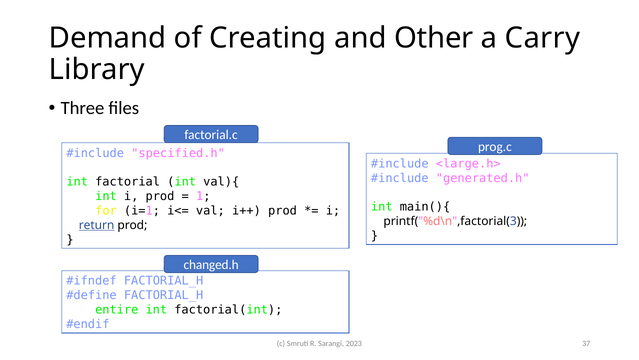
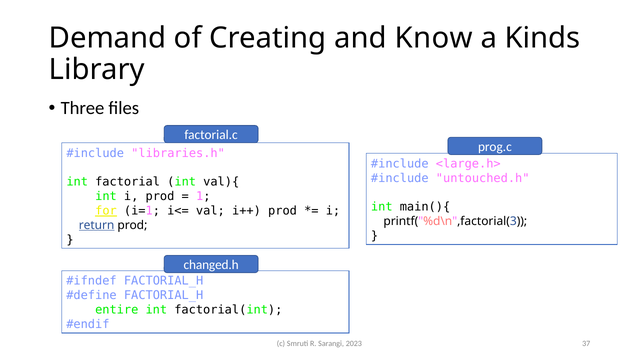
Other: Other -> Know
Carry: Carry -> Kinds
specified.h: specified.h -> libraries.h
generated.h: generated.h -> untouched.h
for underline: none -> present
